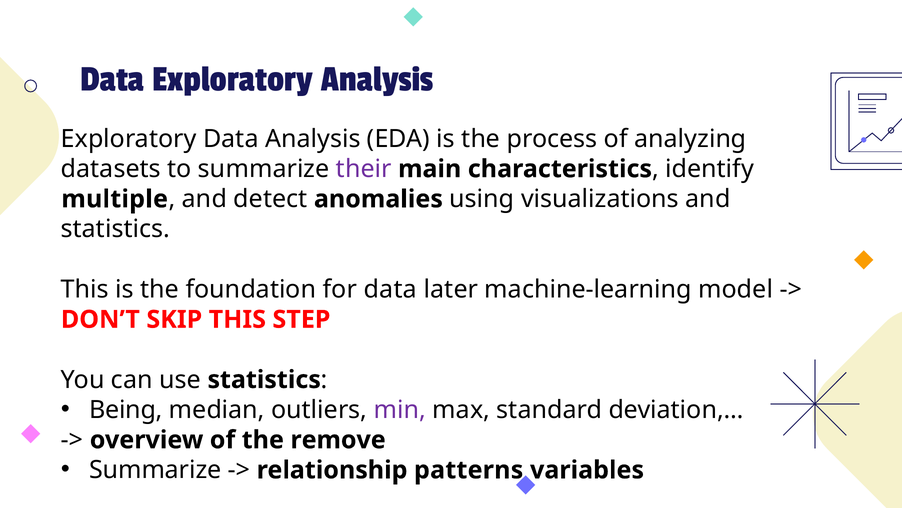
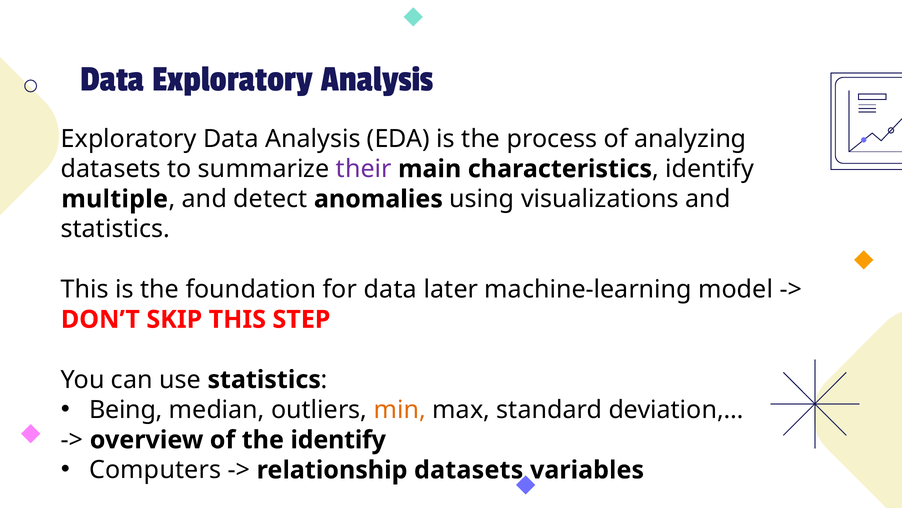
min colour: purple -> orange
the remove: remove -> identify
Summarize at (155, 470): Summarize -> Computers
relationship patterns: patterns -> datasets
